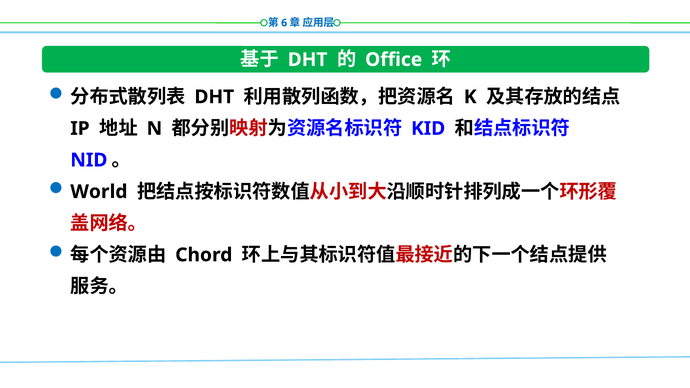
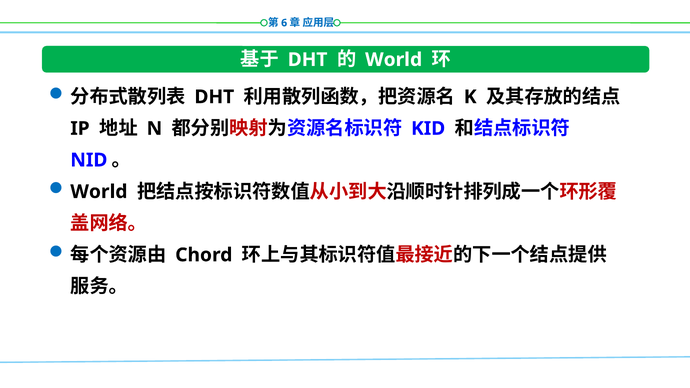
Office at (394, 60): Office -> World
